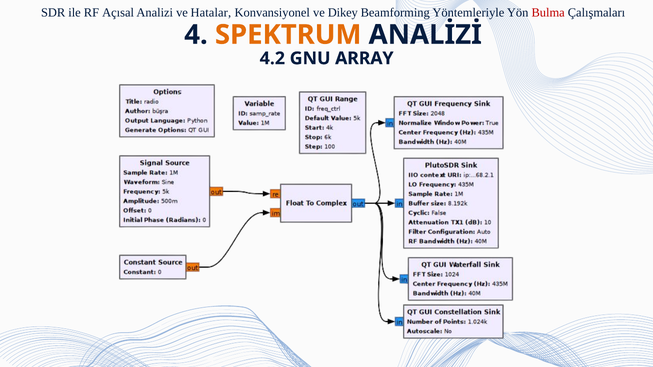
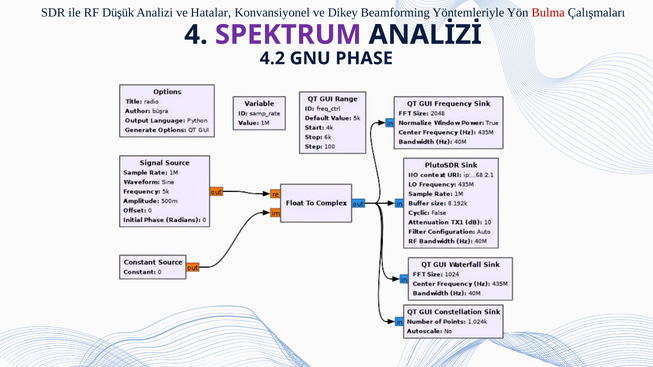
Açısal: Açısal -> Düşük
SPEKTRUM colour: orange -> purple
ARRAY: ARRAY -> PHASE
